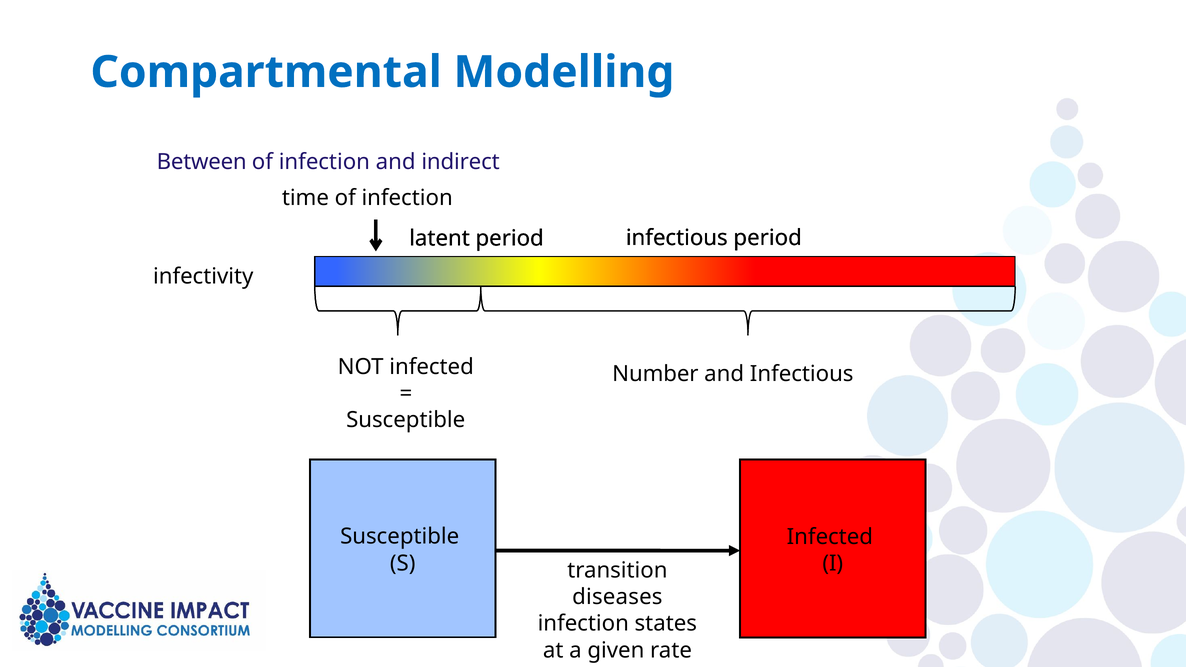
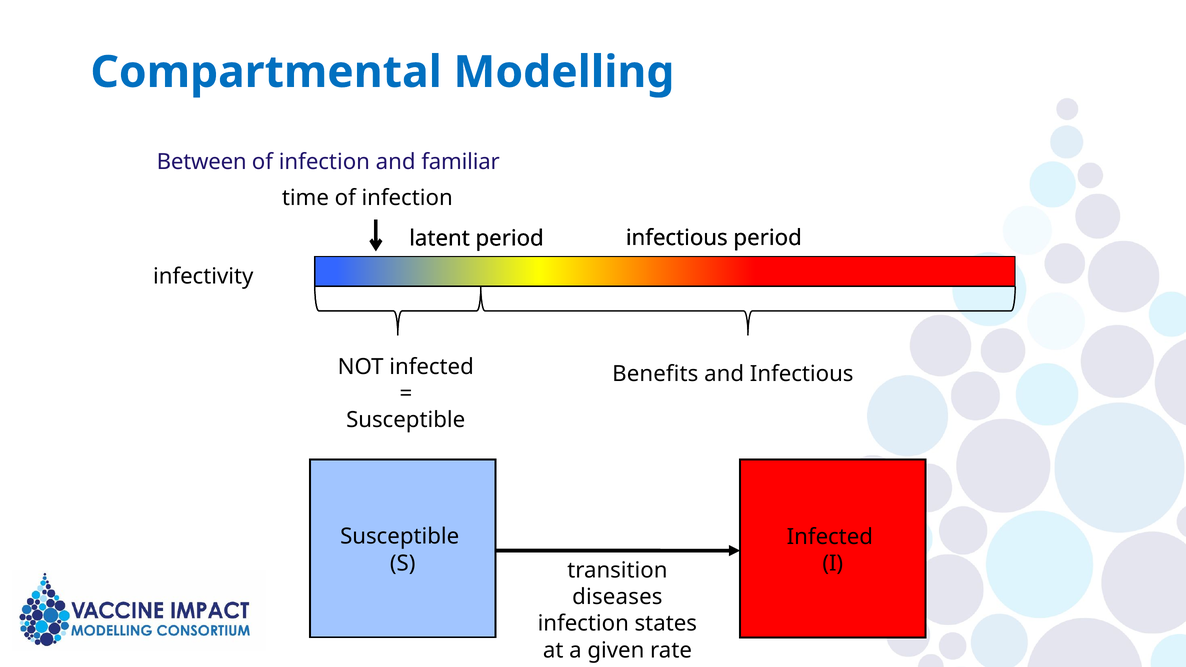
indirect: indirect -> familiar
Number: Number -> Benefits
